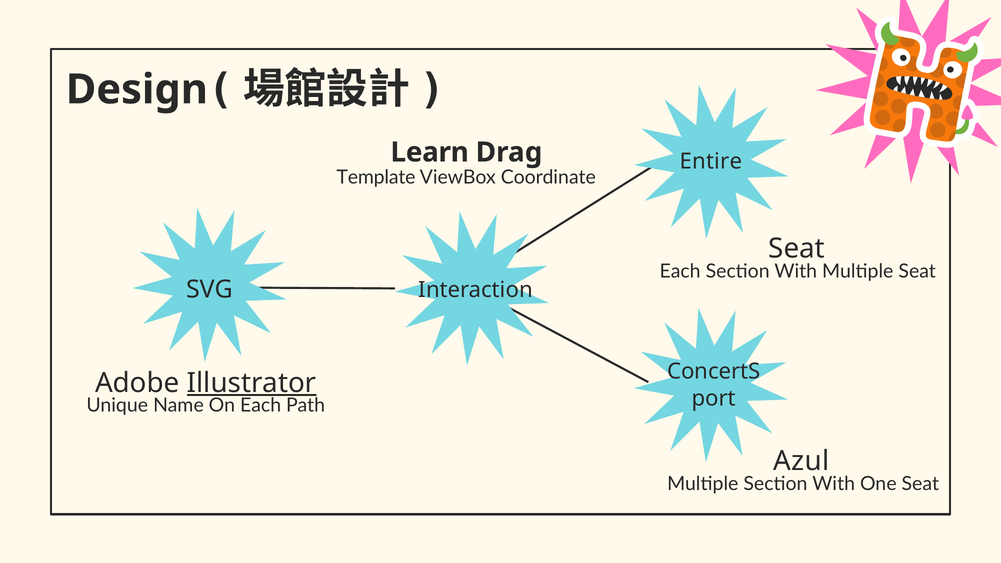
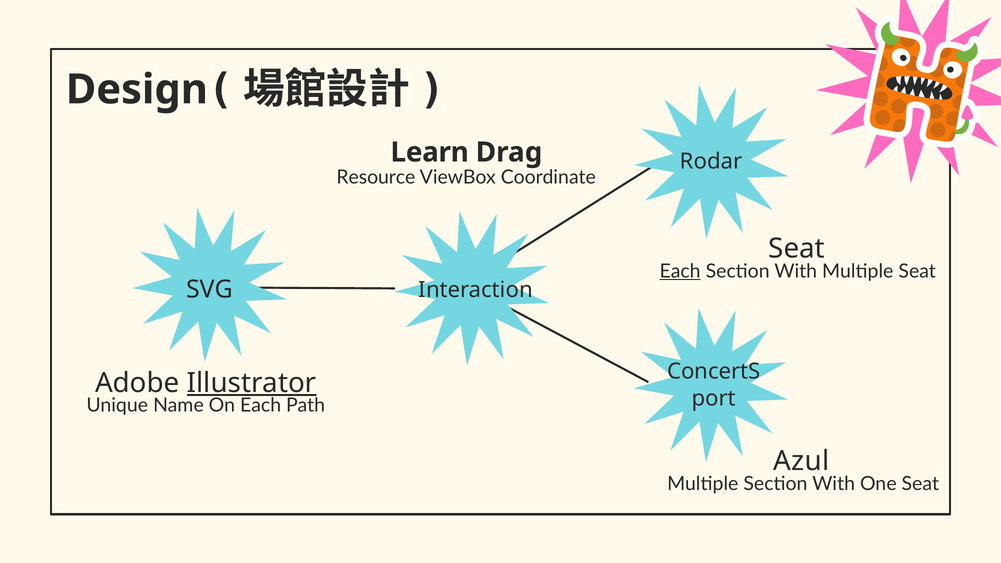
Entire: Entire -> Rodar
Template: Template -> Resource
Each at (680, 271) underline: none -> present
